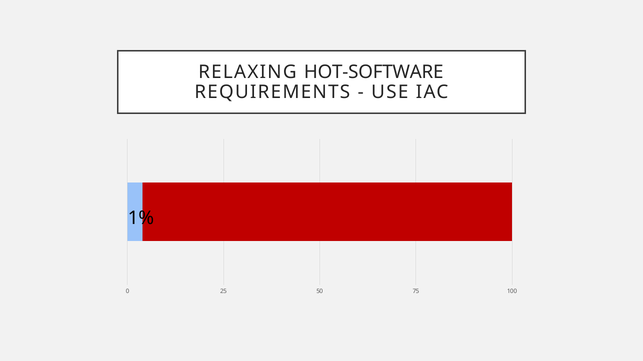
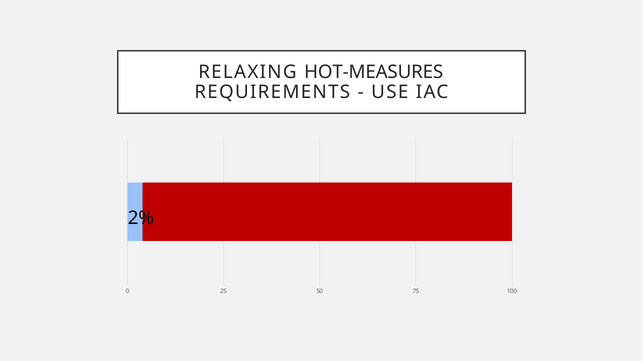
HOT-SOFTWARE: HOT-SOFTWARE -> HOT-MEASURES
1%: 1% -> 2%
